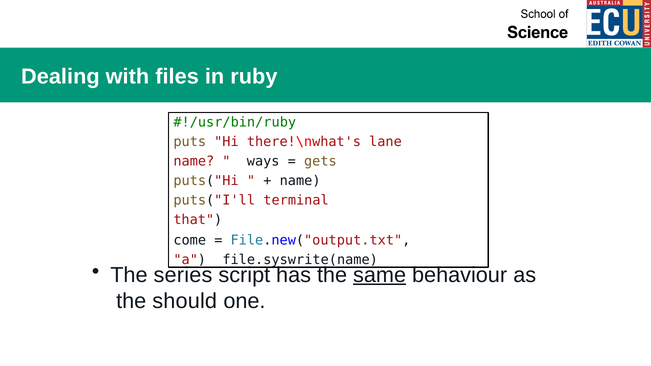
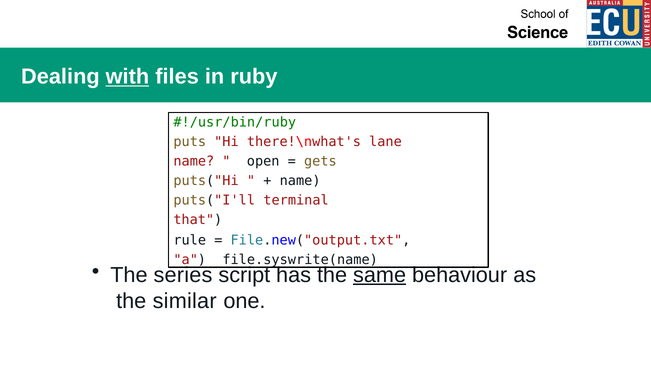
with underline: none -> present
ways: ways -> open
come: come -> rule
should: should -> similar
